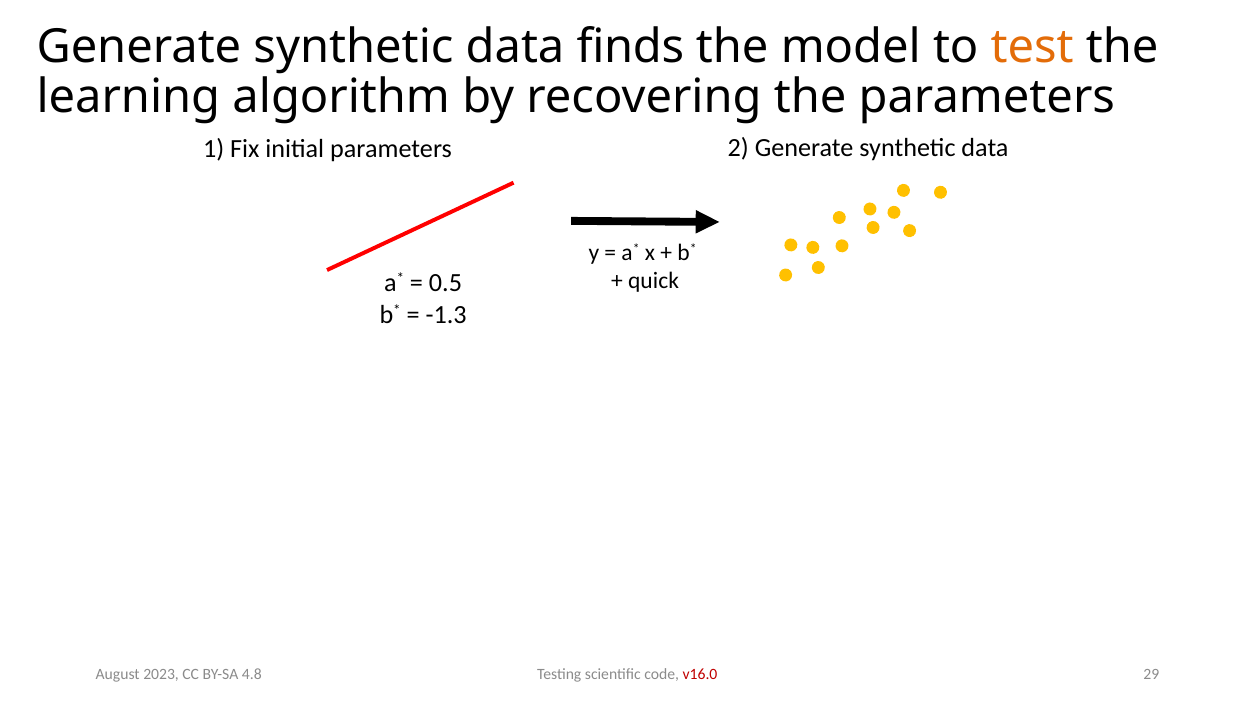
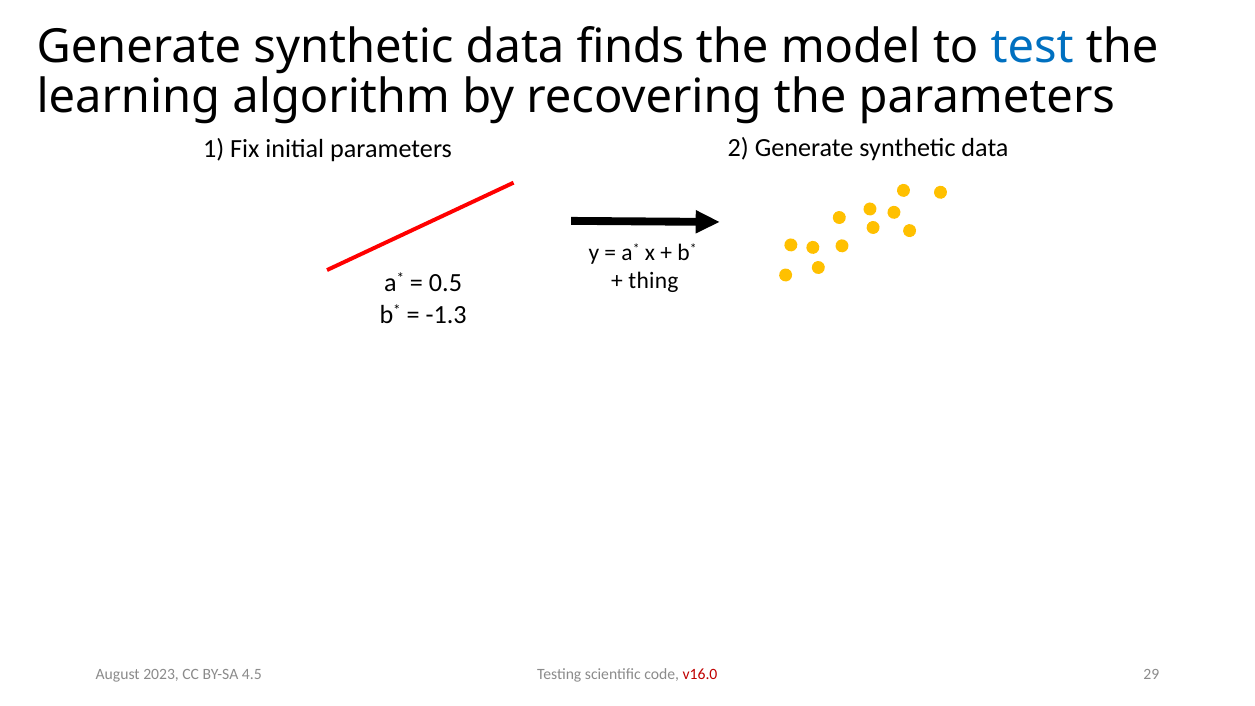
test colour: orange -> blue
quick: quick -> thing
4.8: 4.8 -> 4.5
